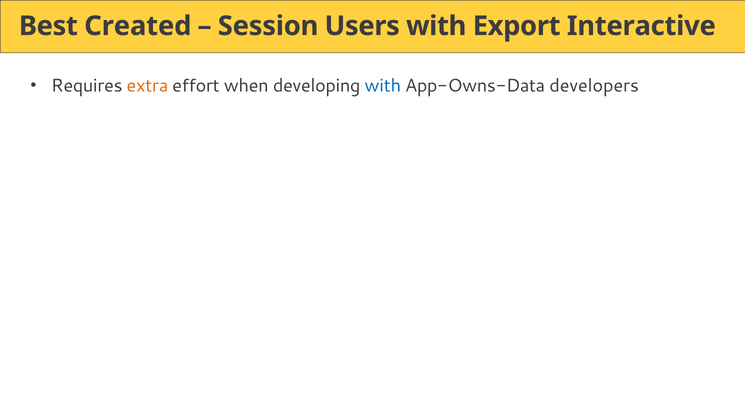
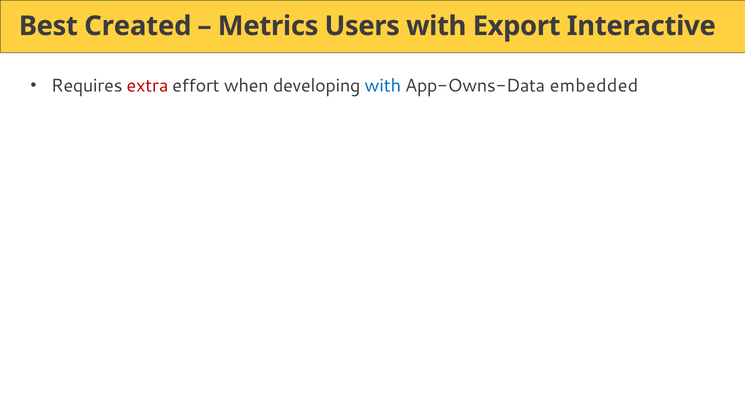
Session: Session -> Metrics
extra colour: orange -> red
developers: developers -> embedded
